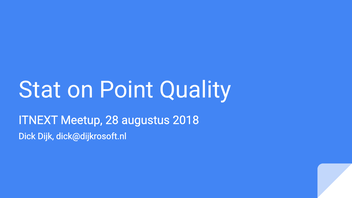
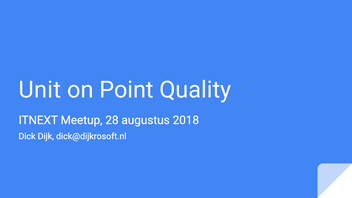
Stat: Stat -> Unit
